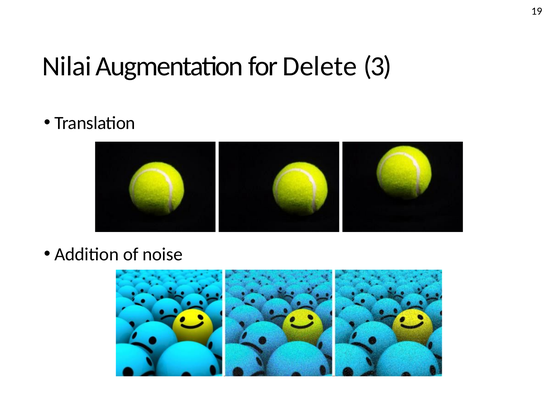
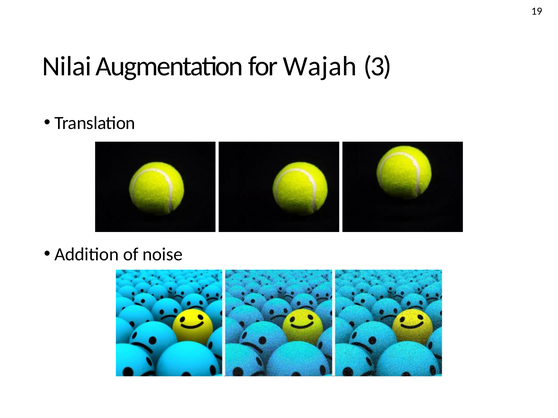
Delete: Delete -> Wajah
